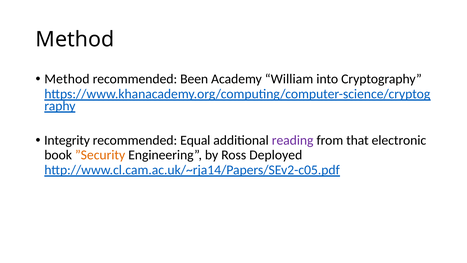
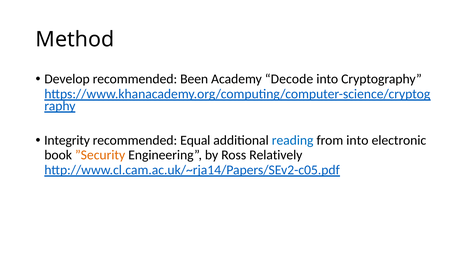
Method at (67, 79): Method -> Develop
William: William -> Decode
reading colour: purple -> blue
from that: that -> into
Deployed: Deployed -> Relatively
